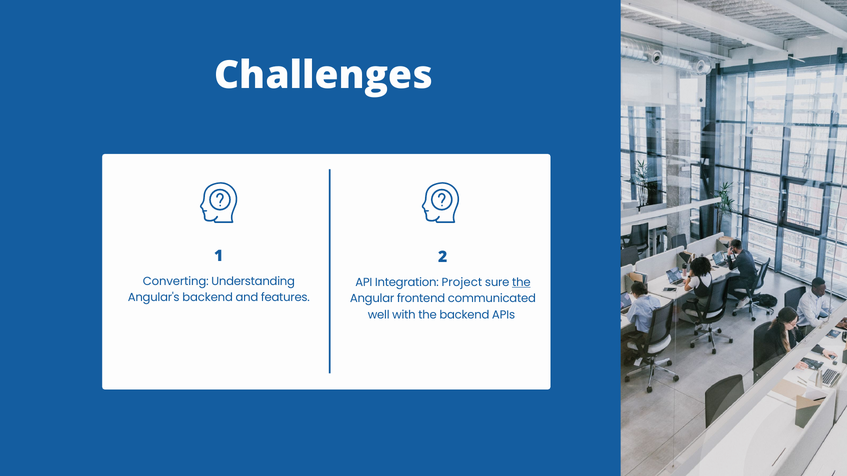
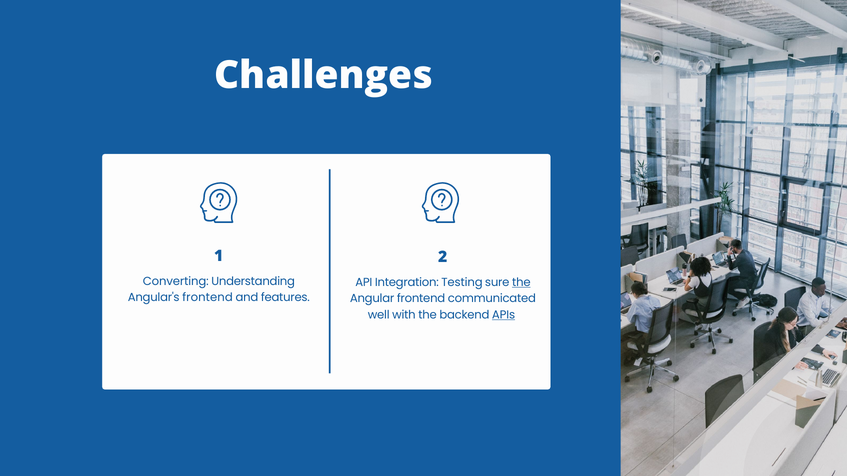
Project: Project -> Testing
Angular's backend: backend -> frontend
APIs underline: none -> present
